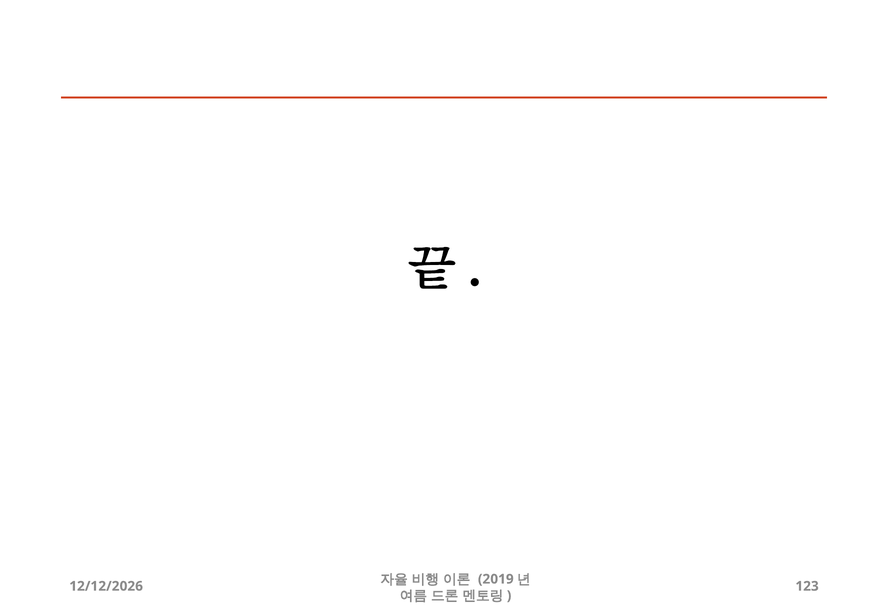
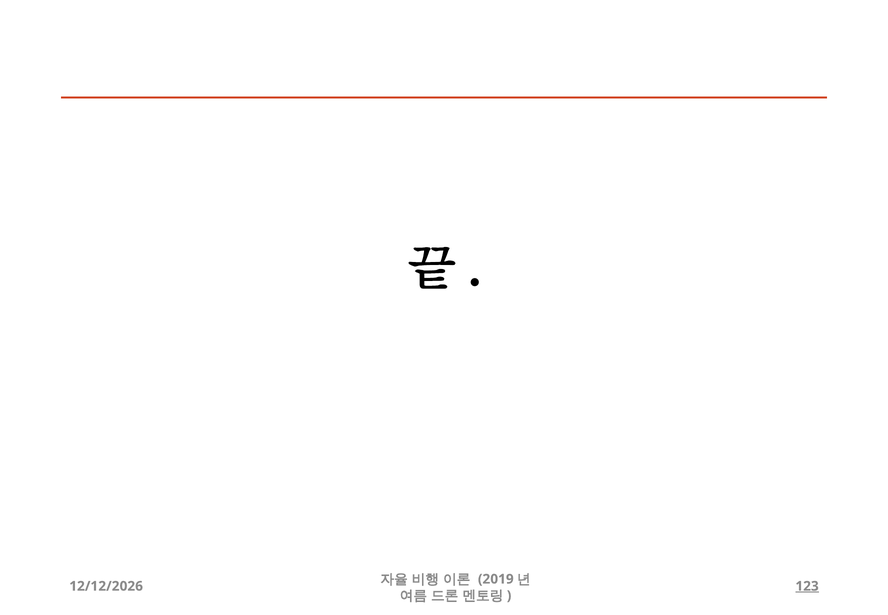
123 underline: none -> present
